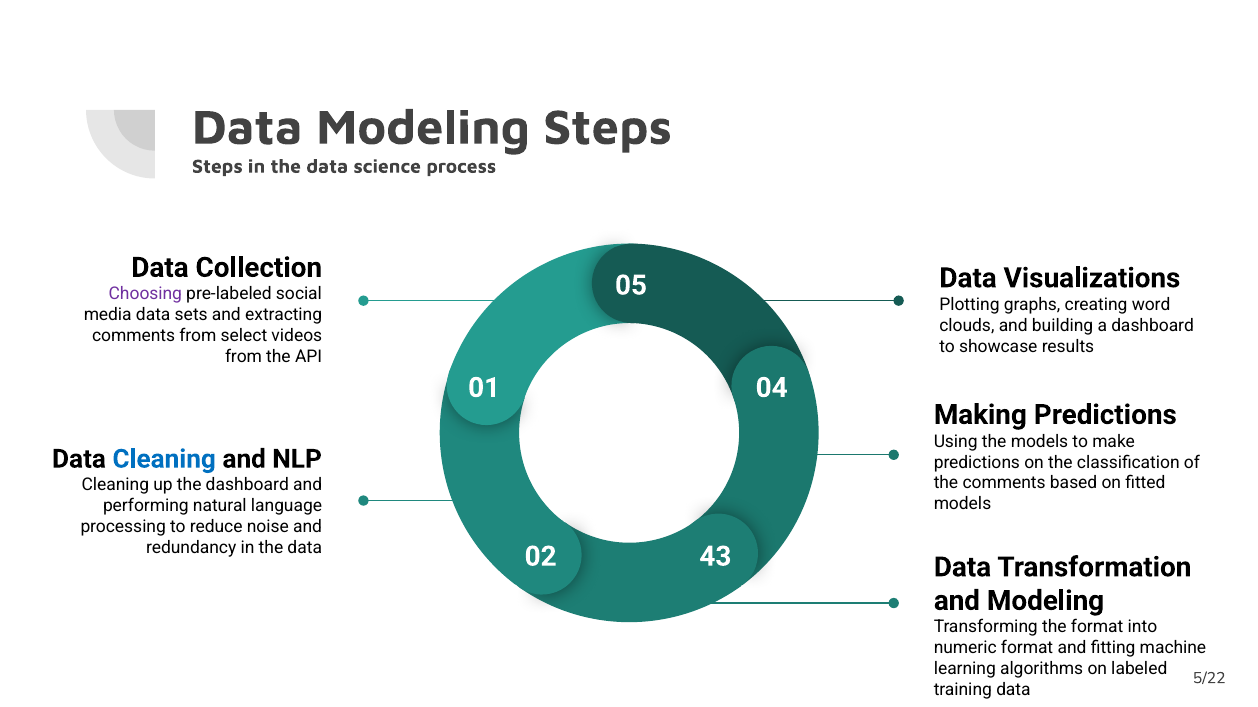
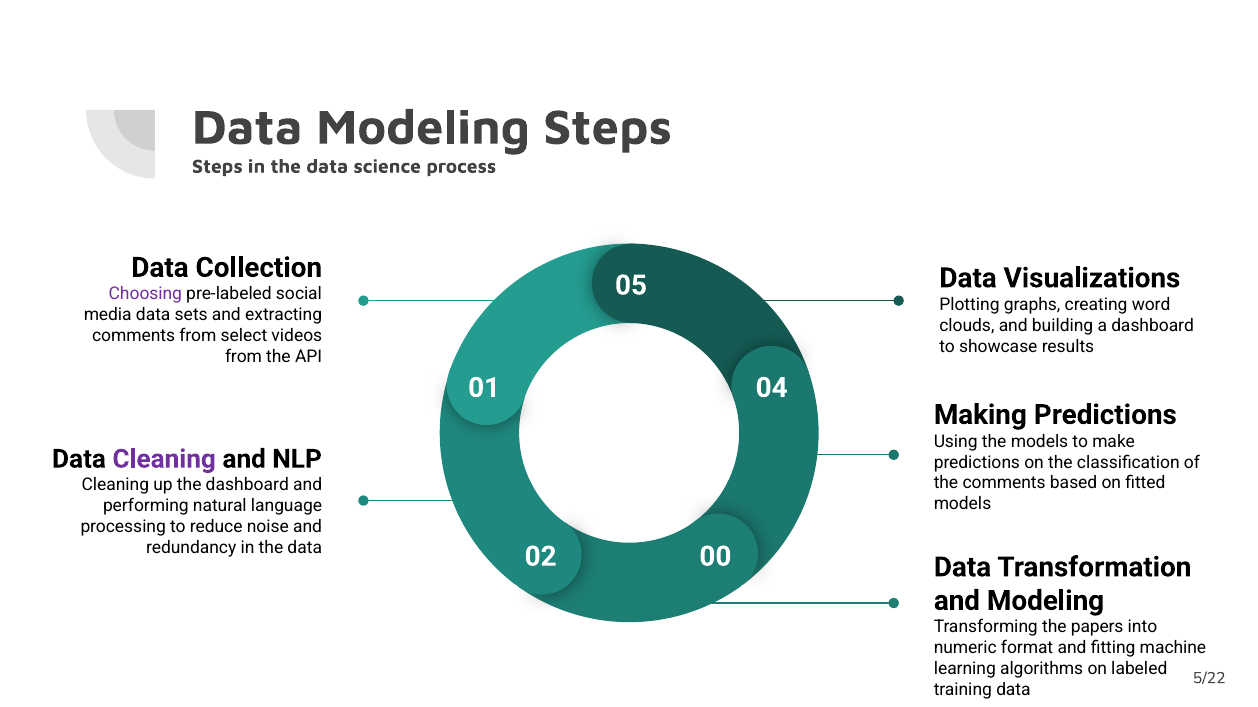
Cleaning at (164, 459) colour: blue -> purple
43: 43 -> 00
the format: format -> papers
